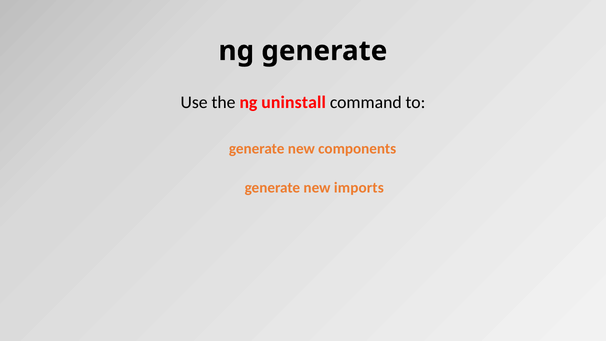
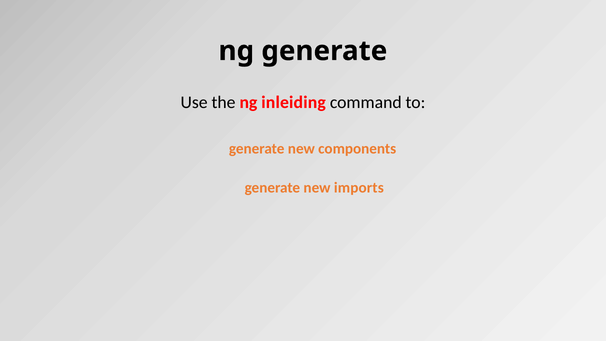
uninstall: uninstall -> inleiding
